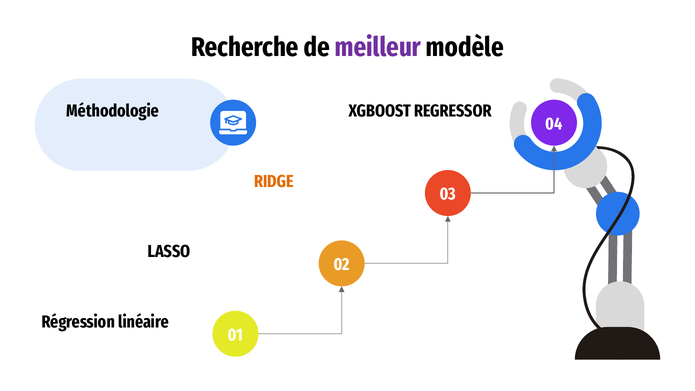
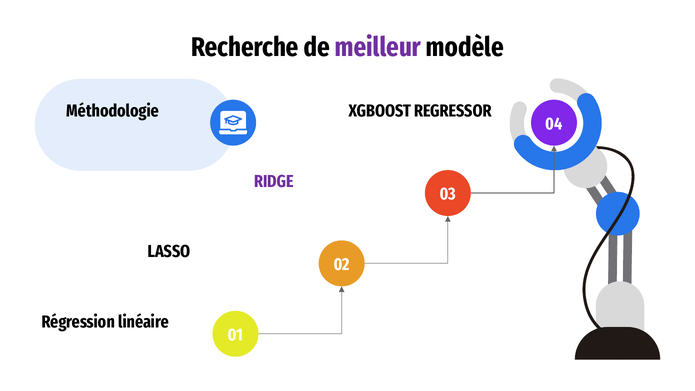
RIDGE colour: orange -> purple
